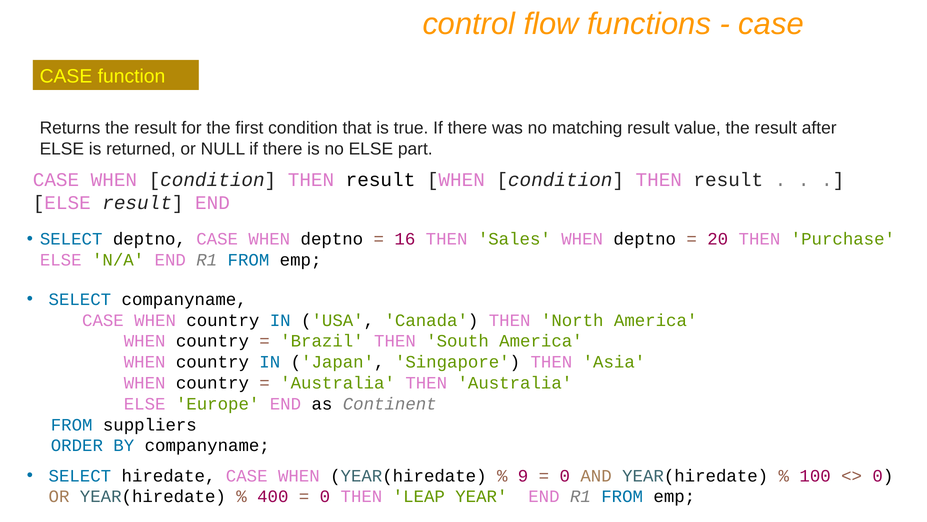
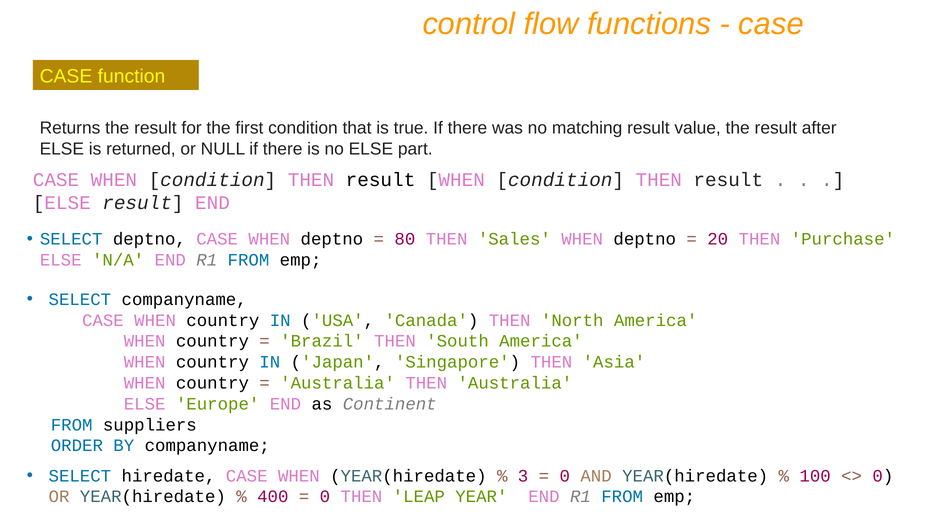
16: 16 -> 80
9: 9 -> 3
